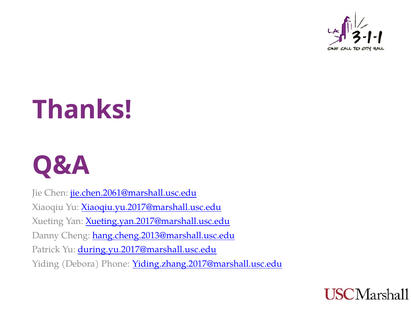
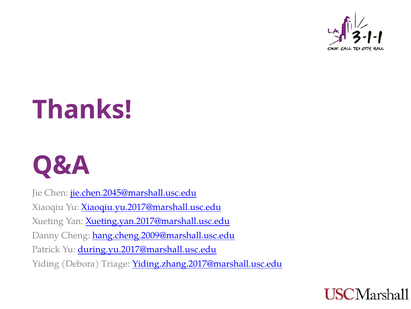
jie.chen.2061@marshall.usc.edu: jie.chen.2061@marshall.usc.edu -> jie.chen.2045@marshall.usc.edu
hang.cheng.2013@marshall.usc.edu: hang.cheng.2013@marshall.usc.edu -> hang.cheng.2009@marshall.usc.edu
Phone: Phone -> Triage
